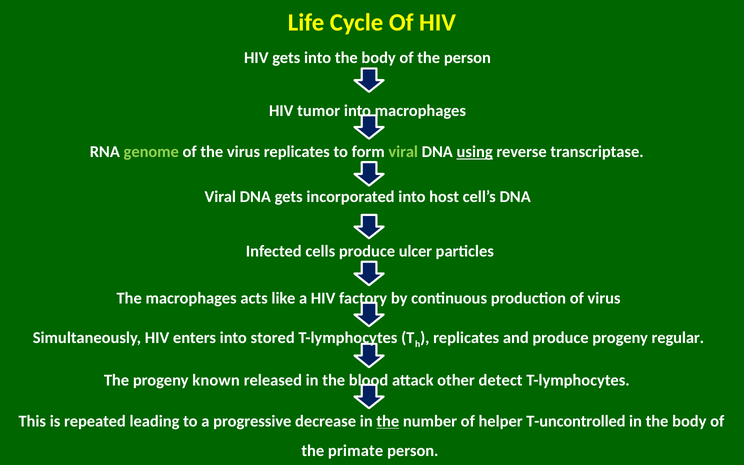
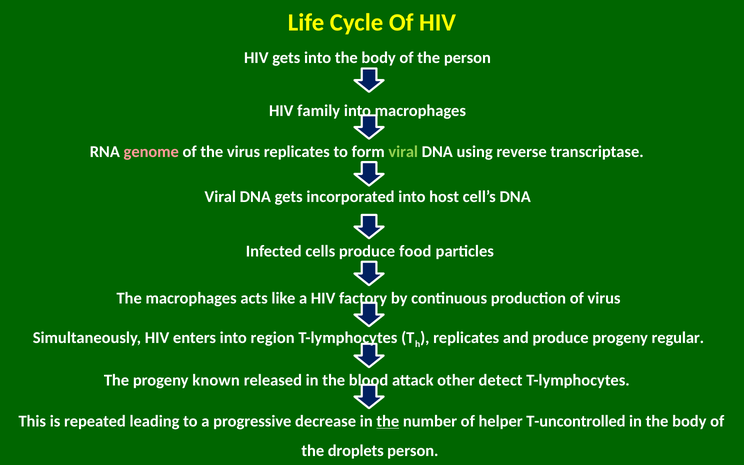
tumor: tumor -> family
genome colour: light green -> pink
using underline: present -> none
ulcer: ulcer -> food
stored: stored -> region
primate: primate -> droplets
